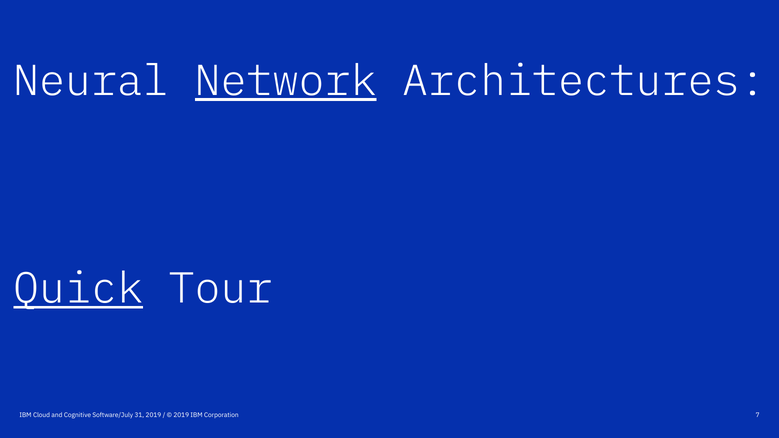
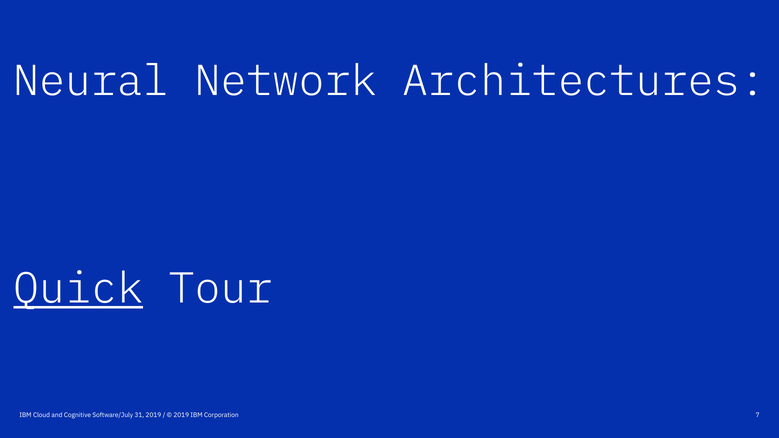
Network underline: present -> none
